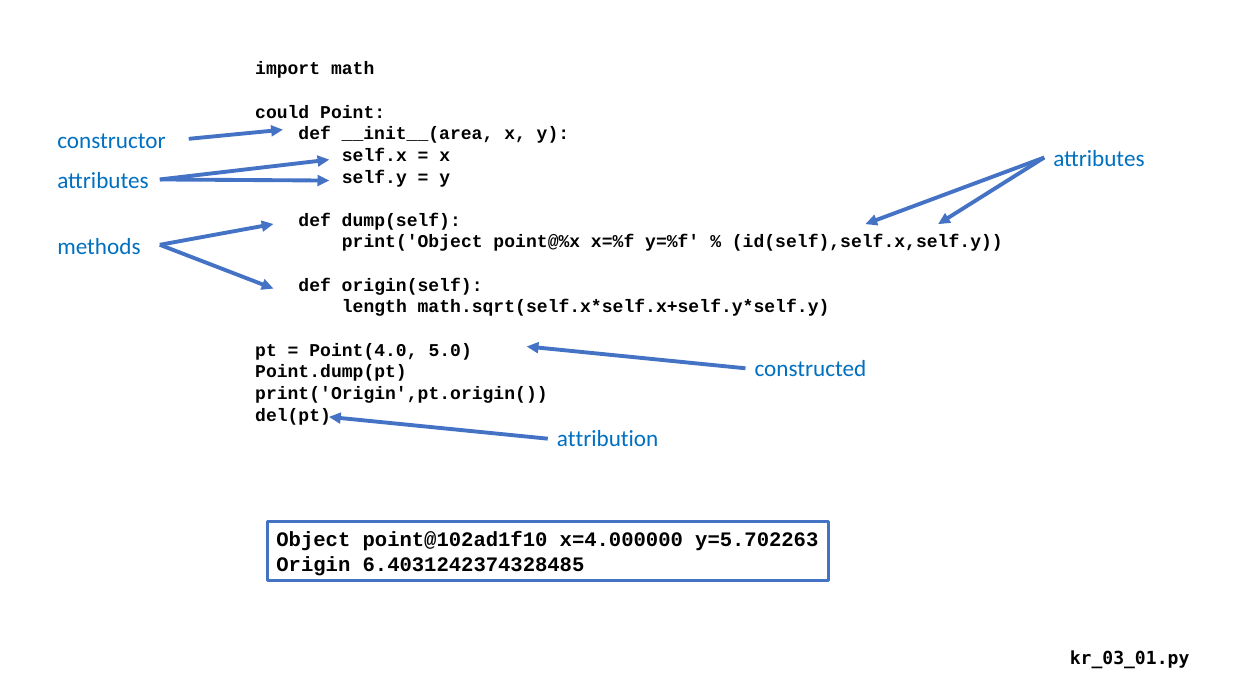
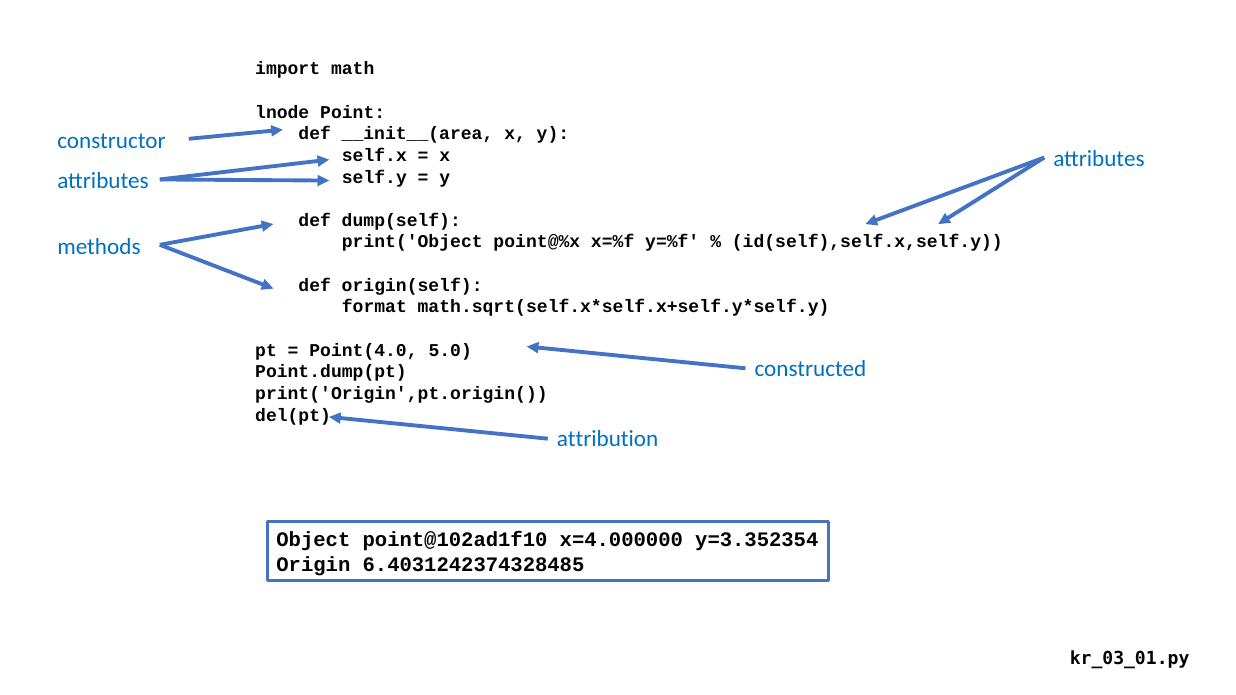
could: could -> lnode
length: length -> format
y=5.702263: y=5.702263 -> y=3.352354
